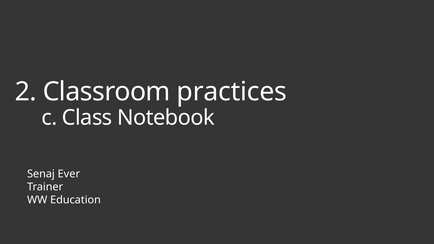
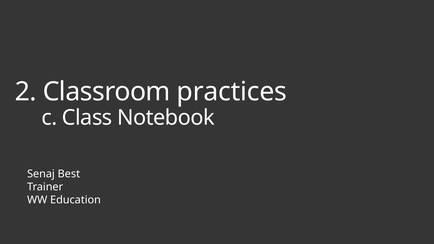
Ever: Ever -> Best
